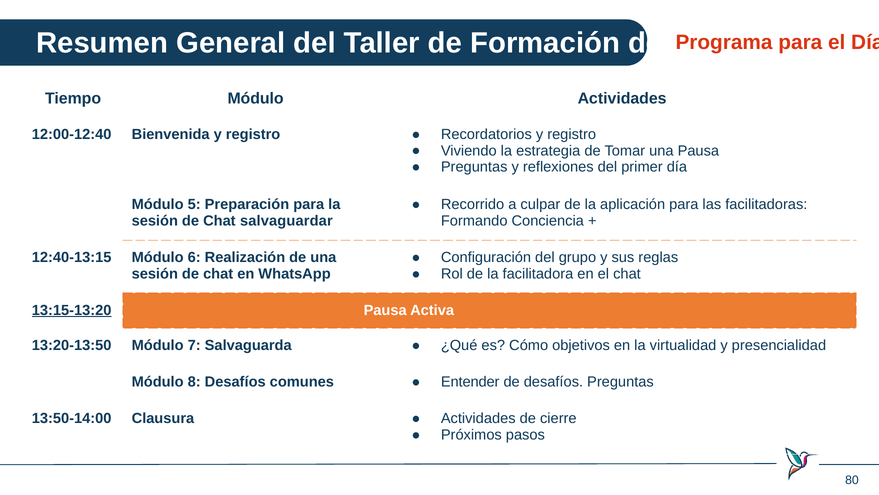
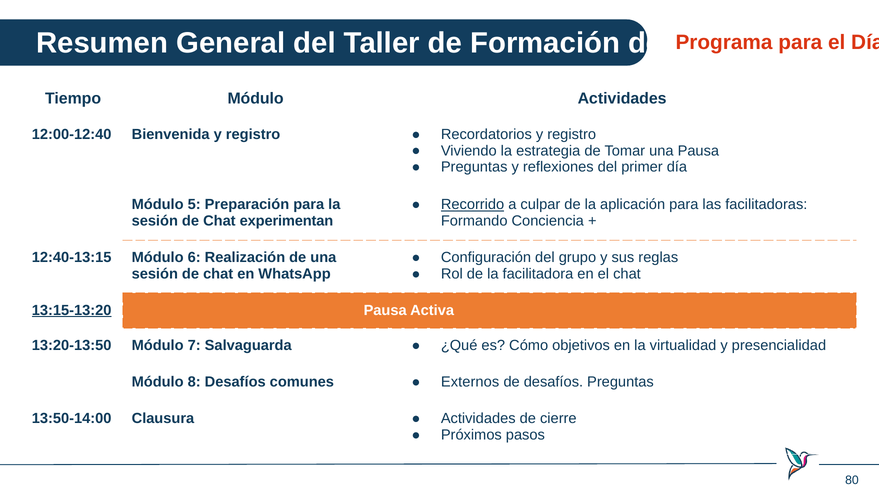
Recorrido underline: none -> present
salvaguardar: salvaguardar -> experimentan
Entender: Entender -> Externos
